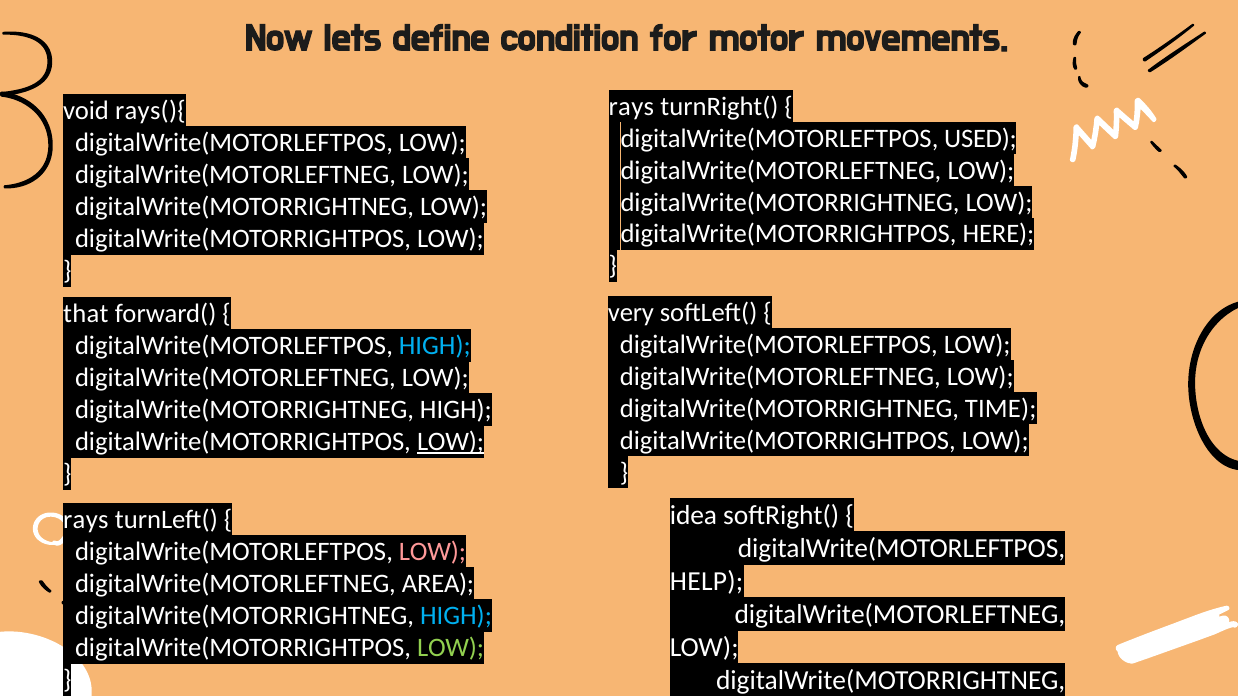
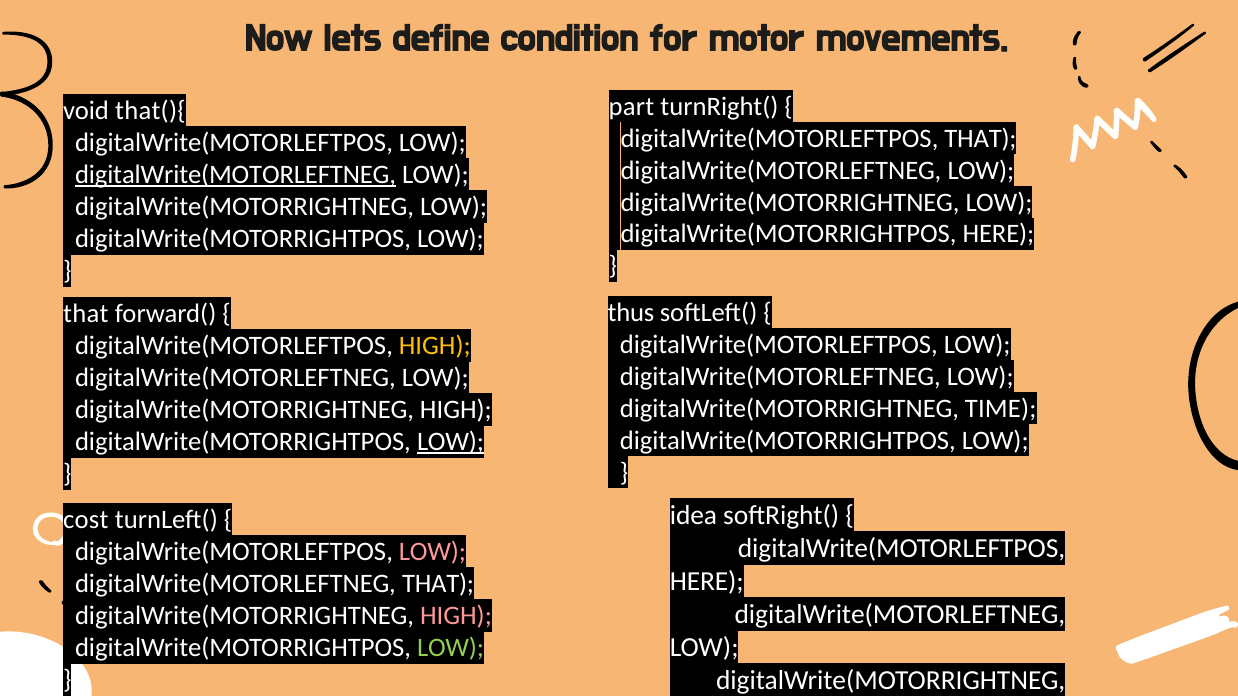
rays at (631, 106): rays -> part
rays(){: rays(){ -> that(){
digitalWrite(MOTORLEFTPOS USED: USED -> THAT
digitalWrite(MOTORLEFTNEG at (236, 175) underline: none -> present
very: very -> thus
HIGH at (435, 346) colour: light blue -> yellow
rays at (86, 520): rays -> cost
HELP at (707, 581): HELP -> HERE
digitalWrite(MOTORLEFTNEG AREA: AREA -> THAT
HIGH at (456, 616) colour: light blue -> pink
